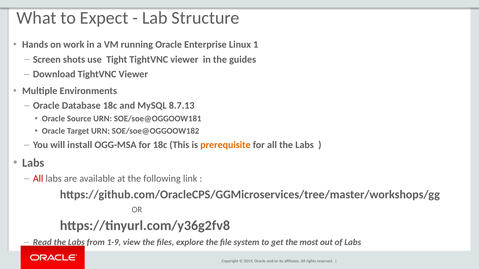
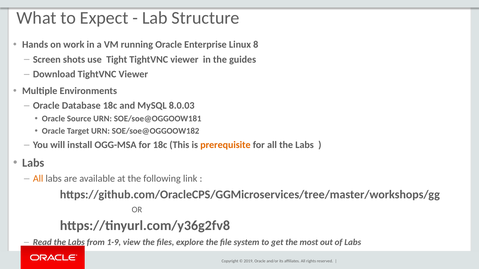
1: 1 -> 8
8.7.13: 8.7.13 -> 8.0.03
All at (38, 179) colour: red -> orange
